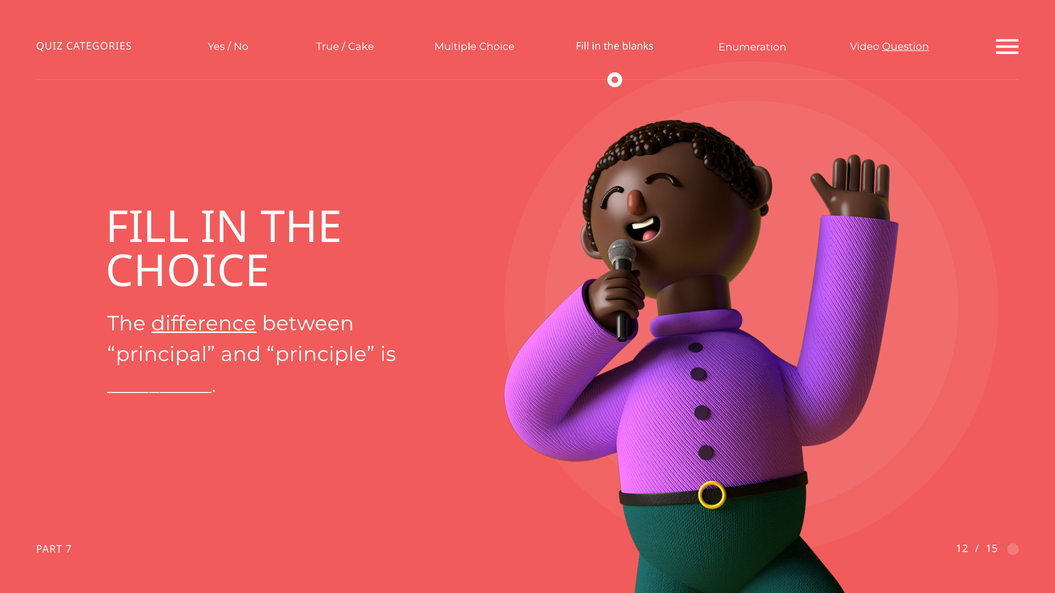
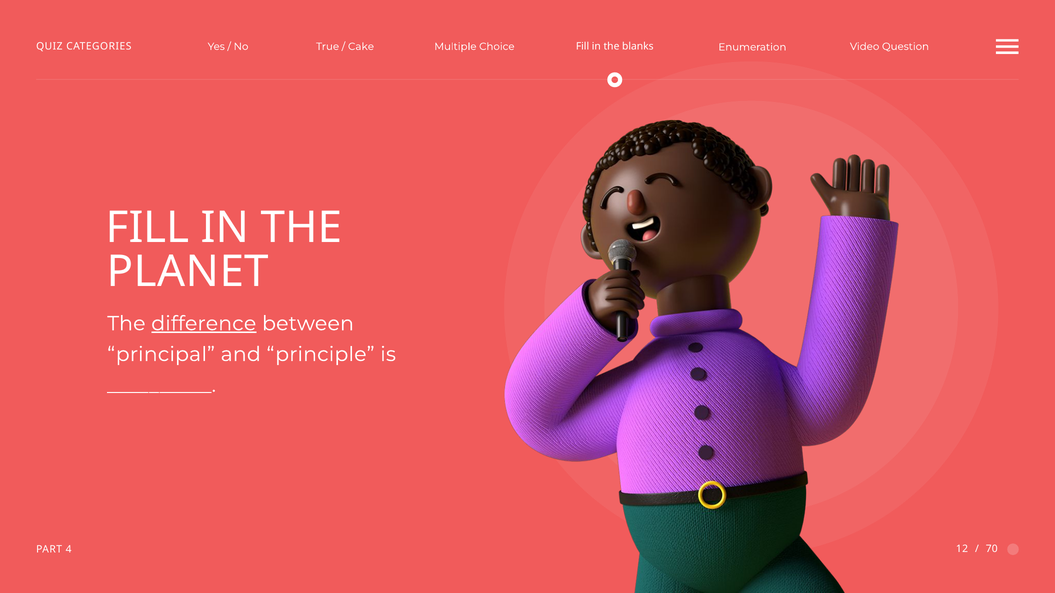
Question underline: present -> none
CHOICE at (188, 272): CHOICE -> PLANET
15: 15 -> 70
7: 7 -> 4
